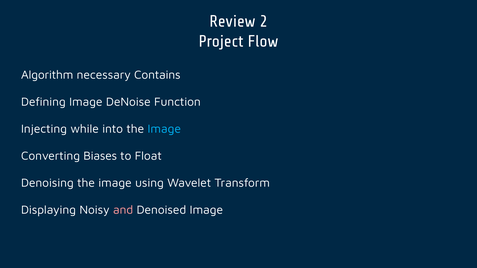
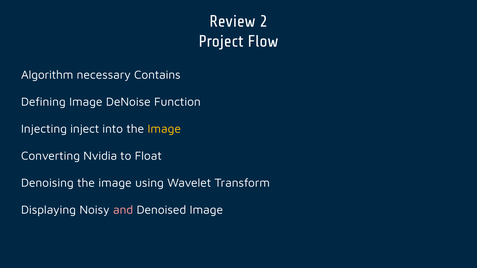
while: while -> inject
Image at (164, 129) colour: light blue -> yellow
Biases: Biases -> Nvidia
